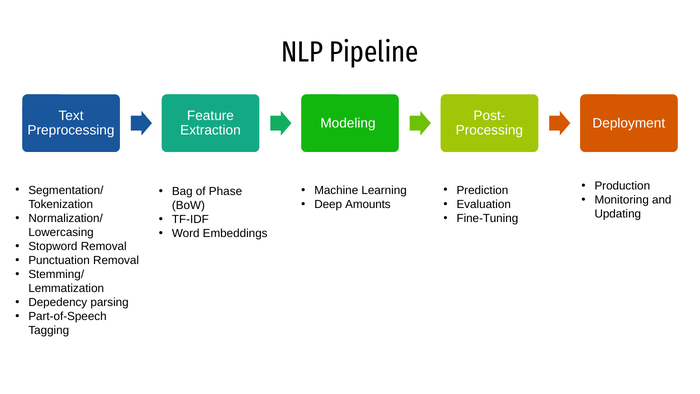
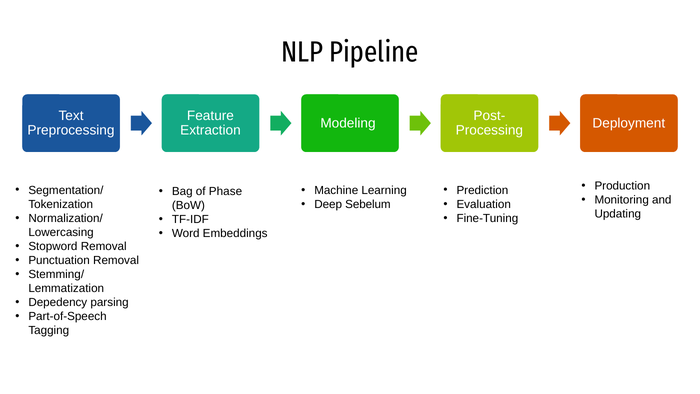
Amounts: Amounts -> Sebelum
